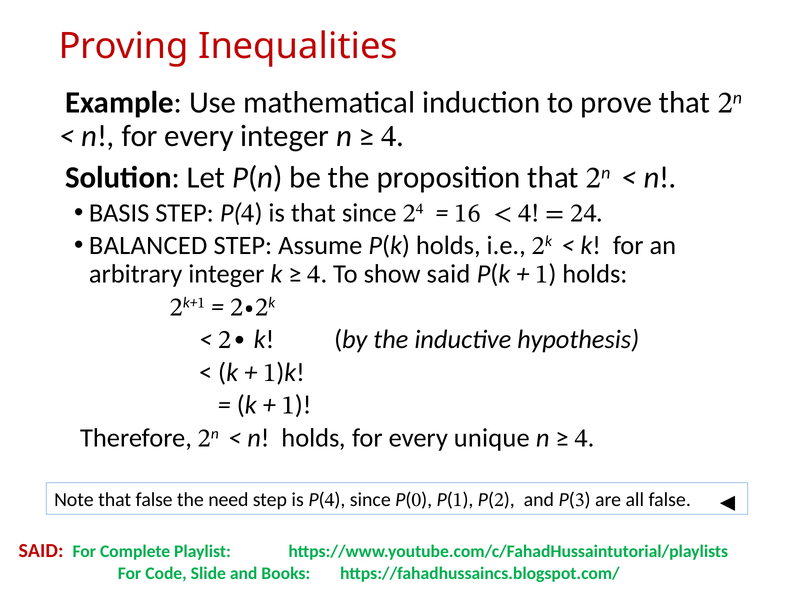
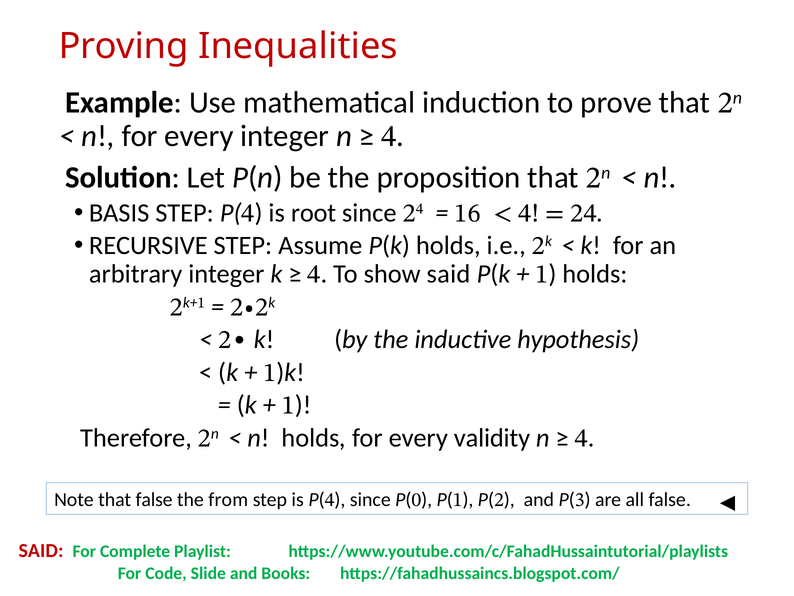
is that: that -> root
BALANCED: BALANCED -> RECURSIVE
unique: unique -> validity
need: need -> from
